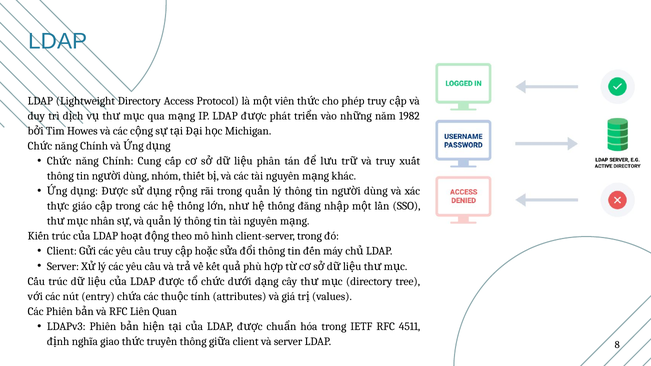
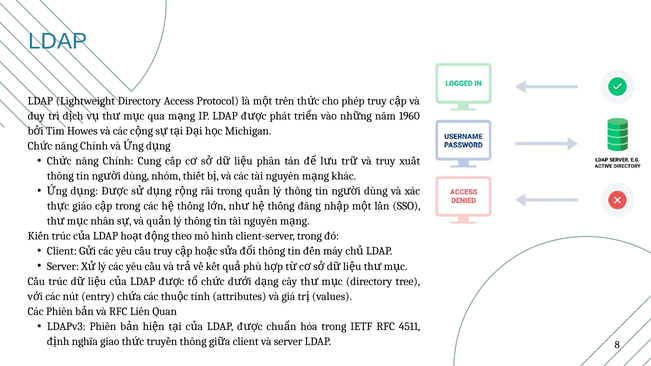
viên: viên -> trên
1982: 1982 -> 1960
